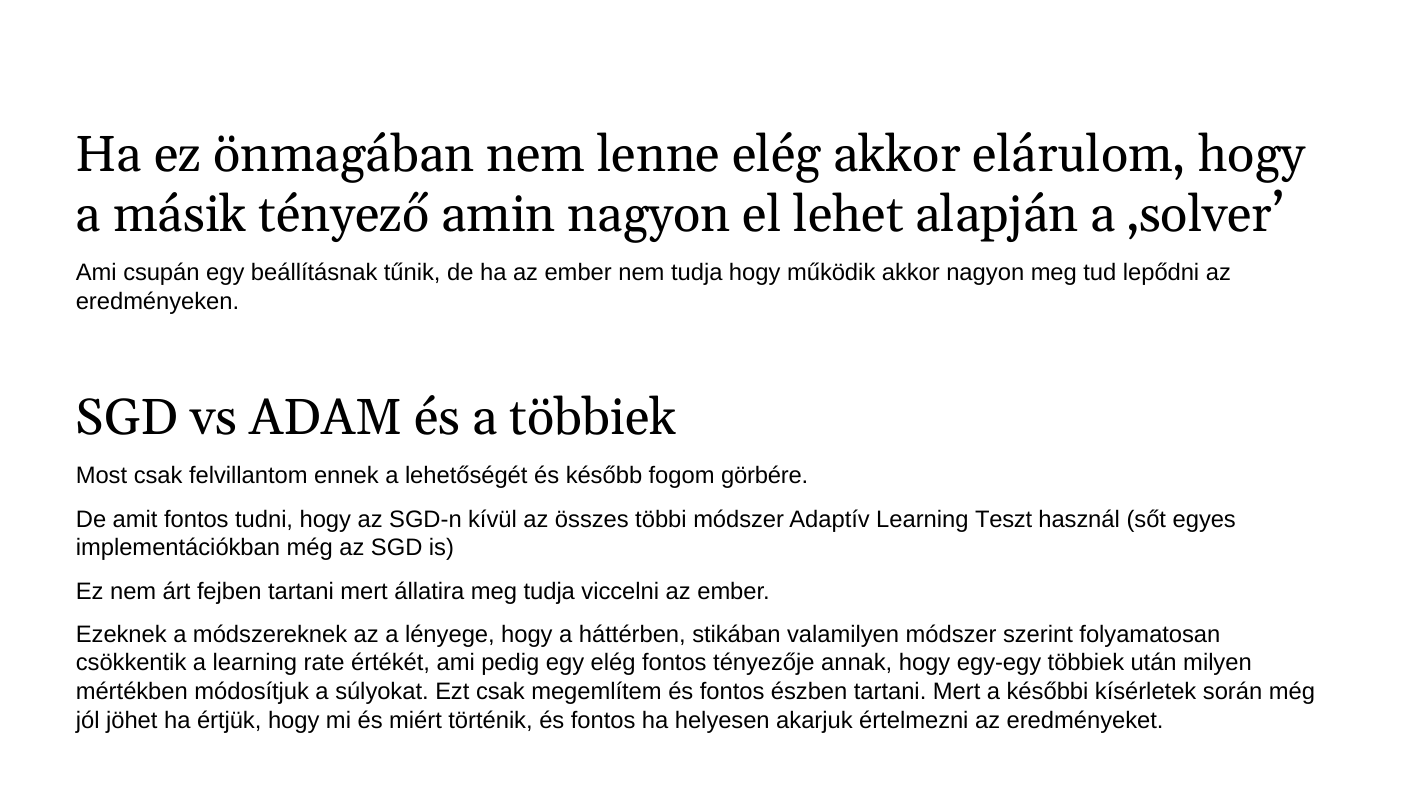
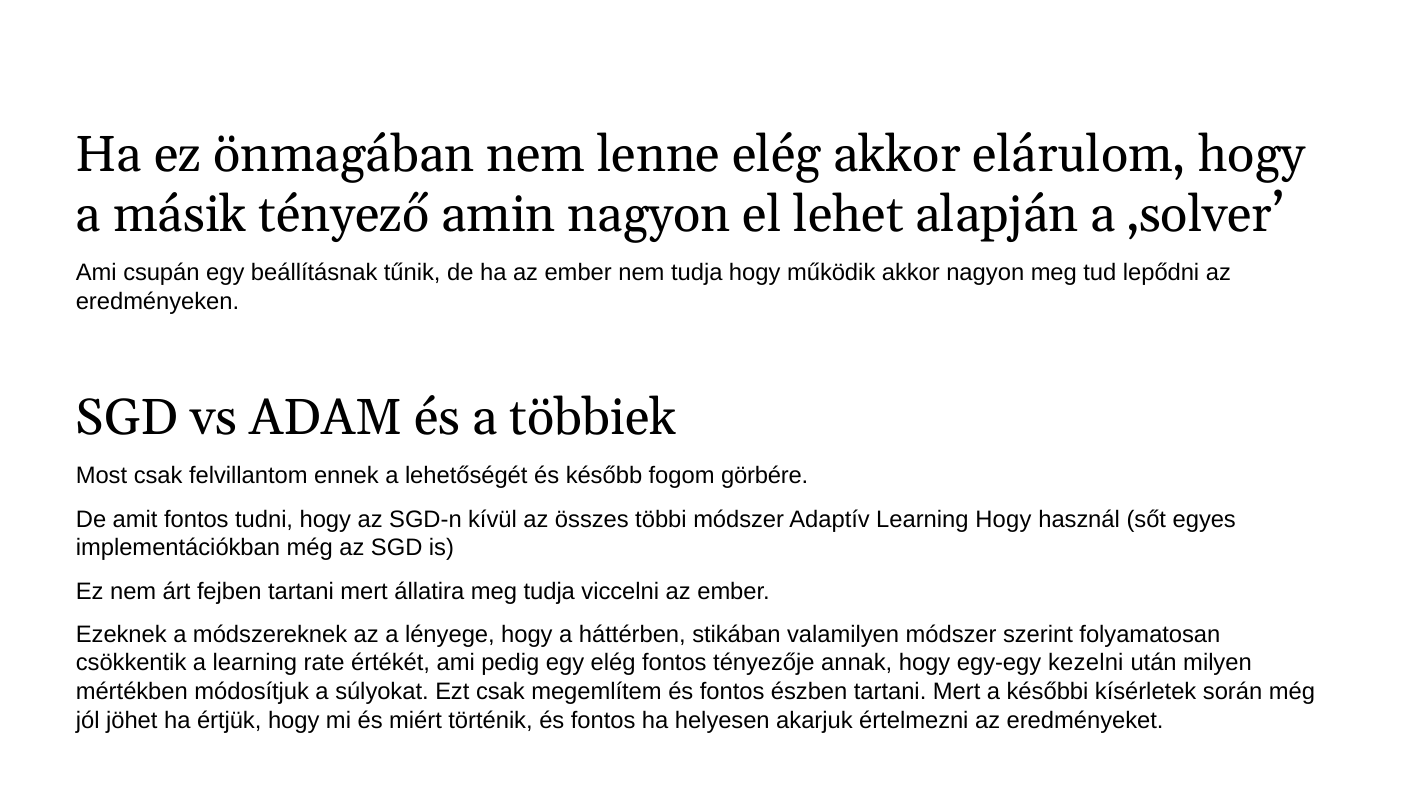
Learning Teszt: Teszt -> Hogy
egy-egy többiek: többiek -> kezelni
